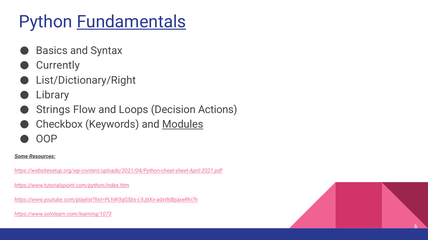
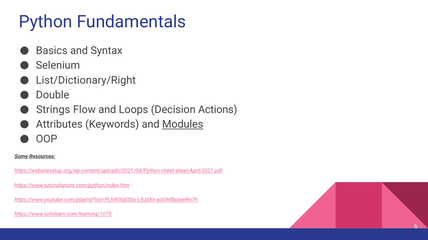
Fundamentals underline: present -> none
Currently: Currently -> Selenium
Library: Library -> Double
Checkbox: Checkbox -> Attributes
